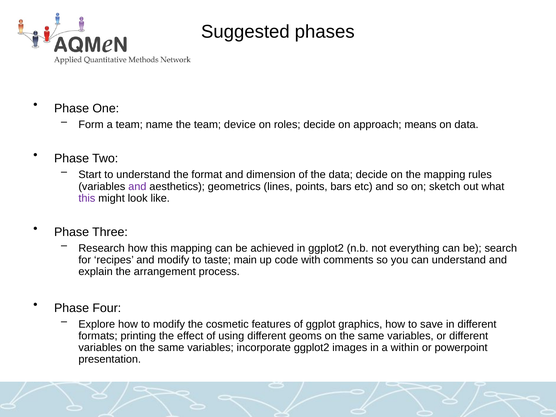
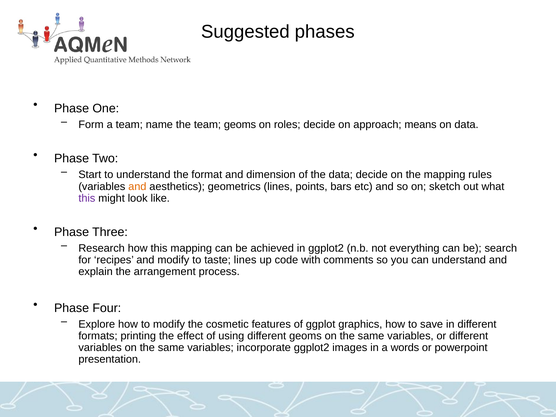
team device: device -> geoms
and at (137, 186) colour: purple -> orange
taste main: main -> lines
within: within -> words
